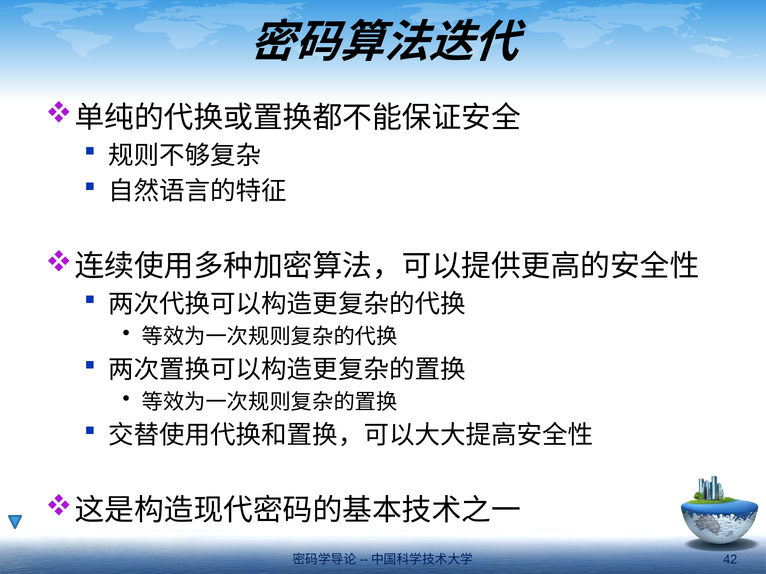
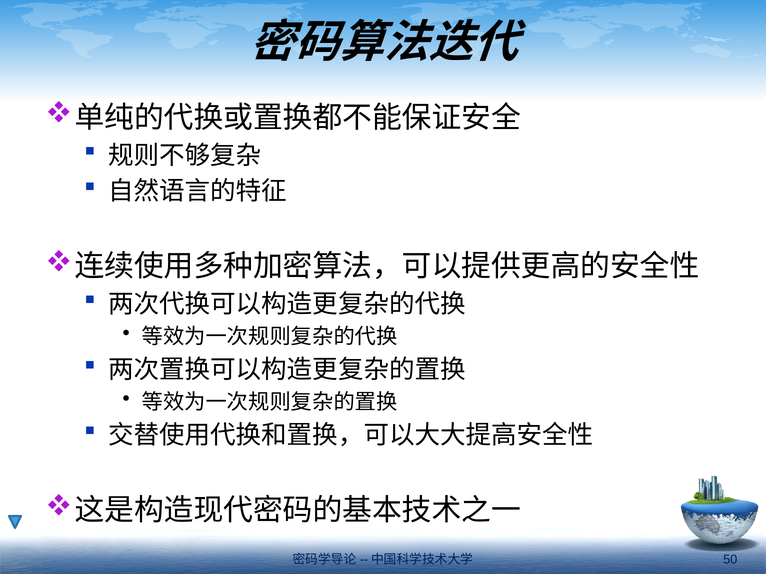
42: 42 -> 50
